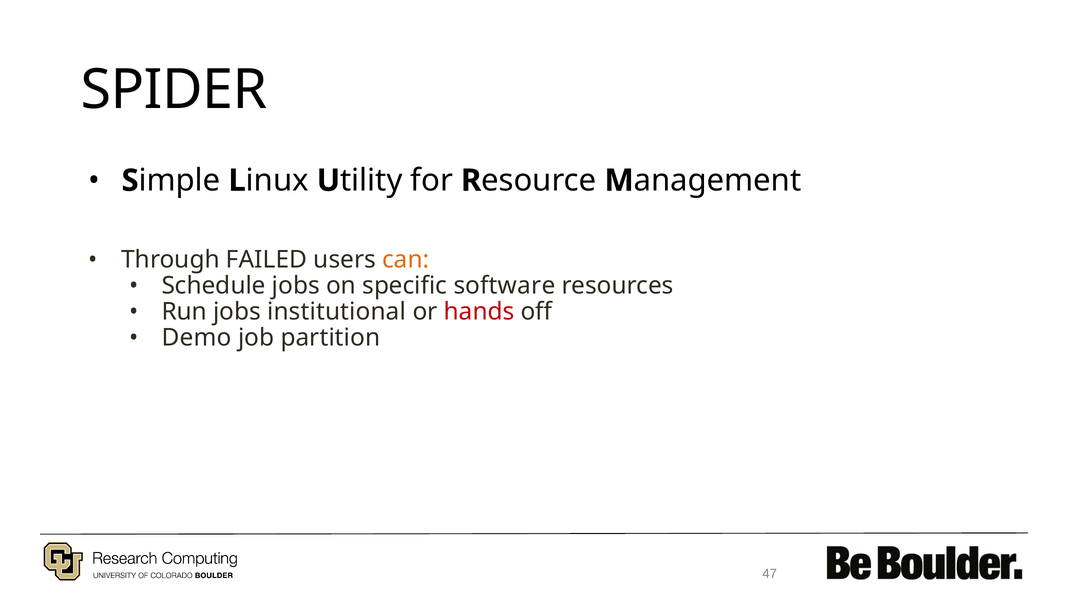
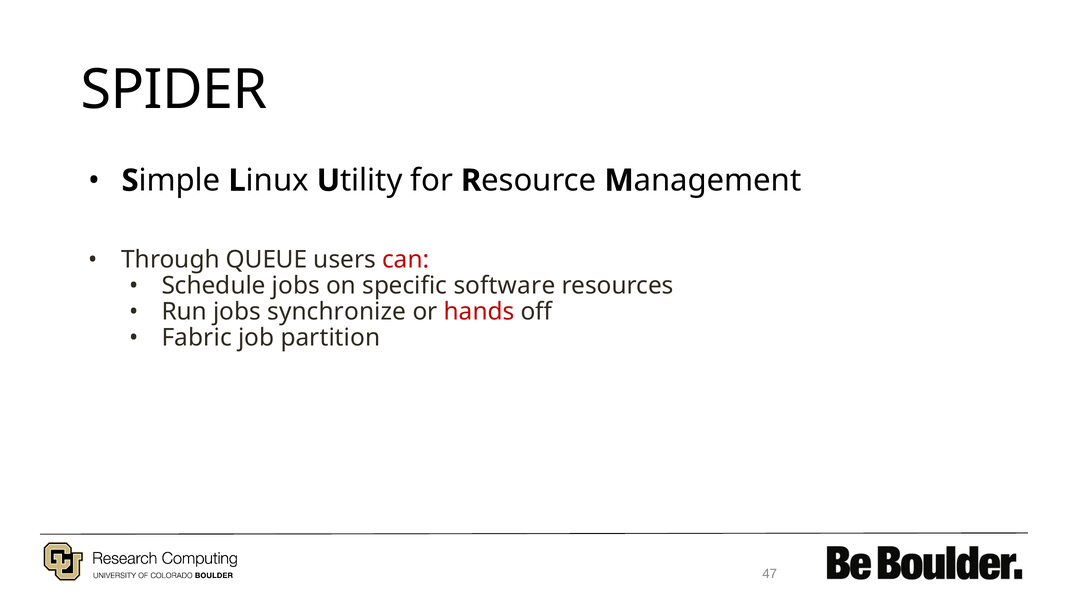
FAILED: FAILED -> QUEUE
can colour: orange -> red
institutional: institutional -> synchronize
Demo: Demo -> Fabric
